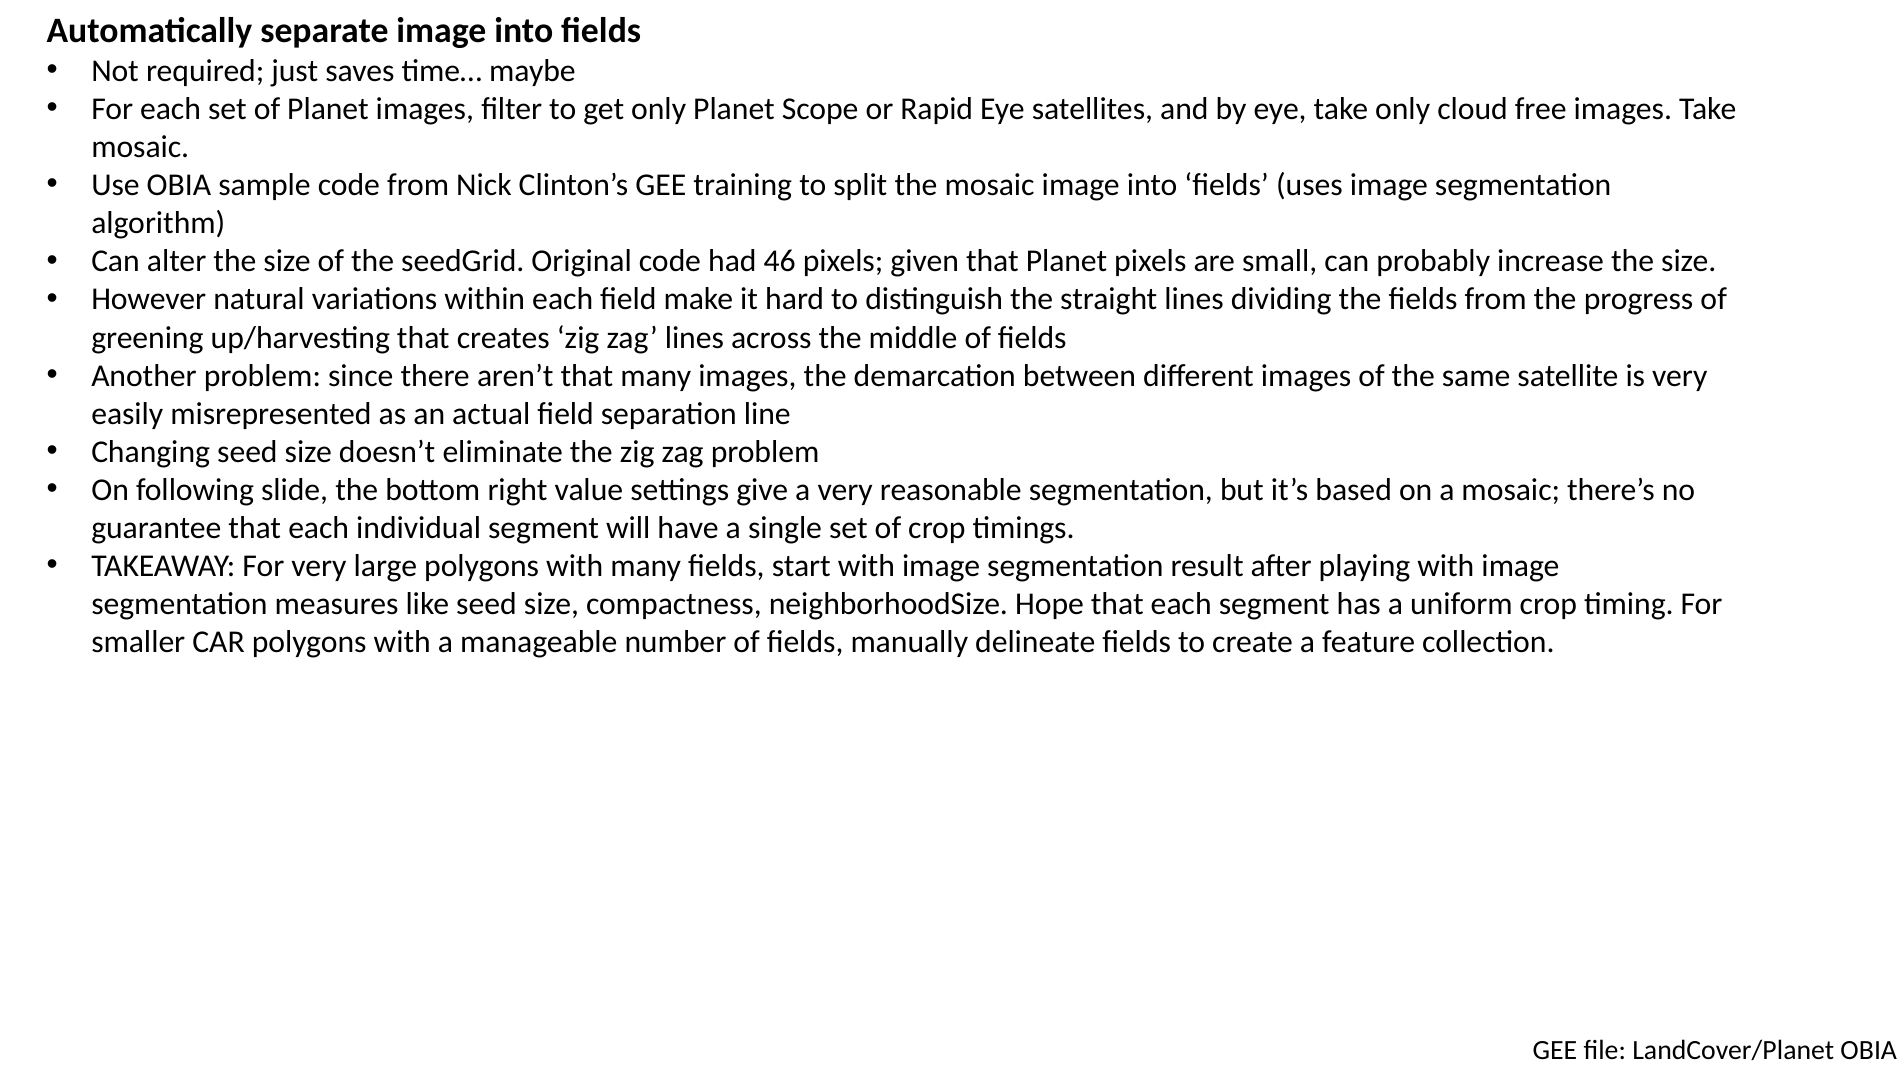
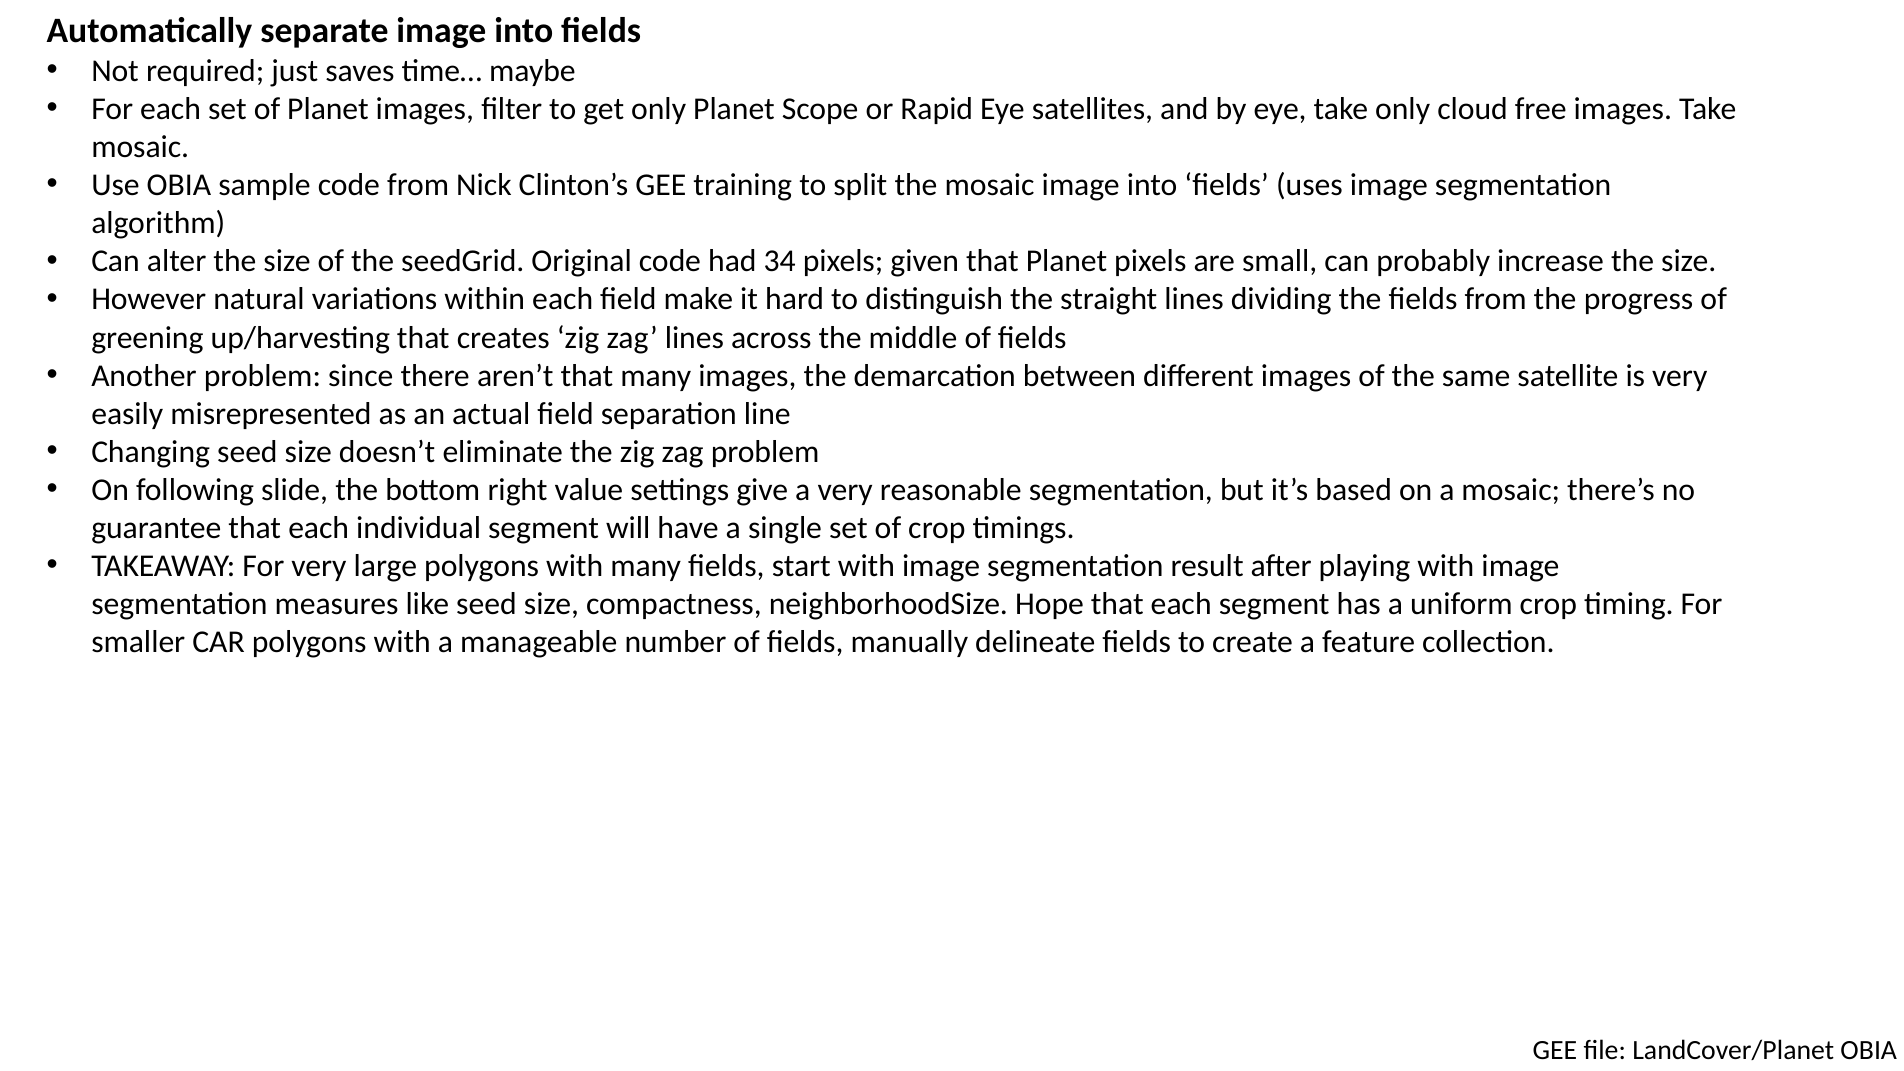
46: 46 -> 34
